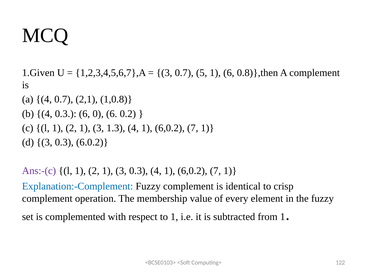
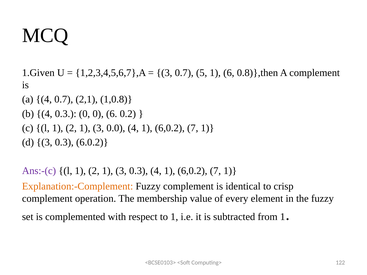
0.3 6: 6 -> 0
1.3: 1.3 -> 0.0
Explanation:-Complement colour: blue -> orange
